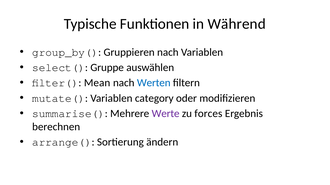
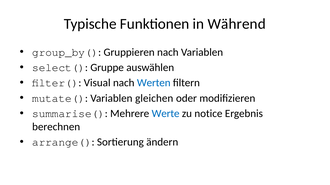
Mean: Mean -> Visual
category: category -> gleichen
Werte colour: purple -> blue
forces: forces -> notice
